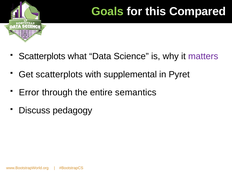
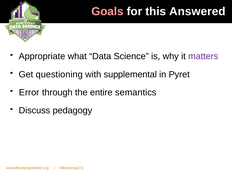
Goals colour: light green -> pink
Compared: Compared -> Answered
Scatterplots at (42, 56): Scatterplots -> Appropriate
Get scatterplots: scatterplots -> questioning
